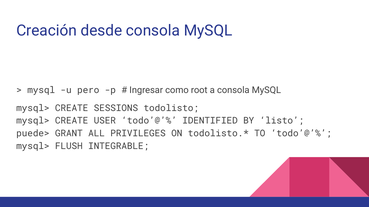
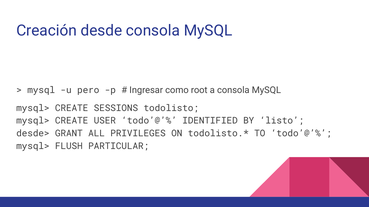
puede>: puede> -> desde>
INTEGRABLE: INTEGRABLE -> PARTICULAR
